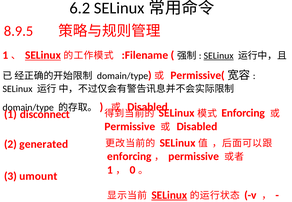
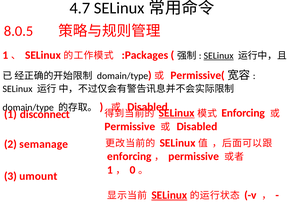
6.2: 6.2 -> 4.7
8.9.5: 8.9.5 -> 8.0.5
SELinux at (43, 55) underline: present -> none
:Filename: :Filename -> :Packages
SELinux at (177, 113) underline: none -> present
generated: generated -> semanage
